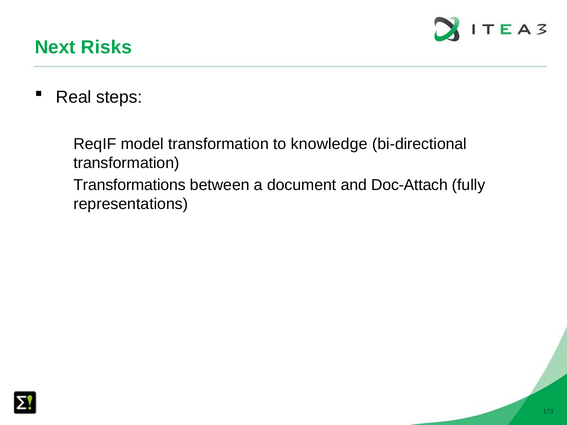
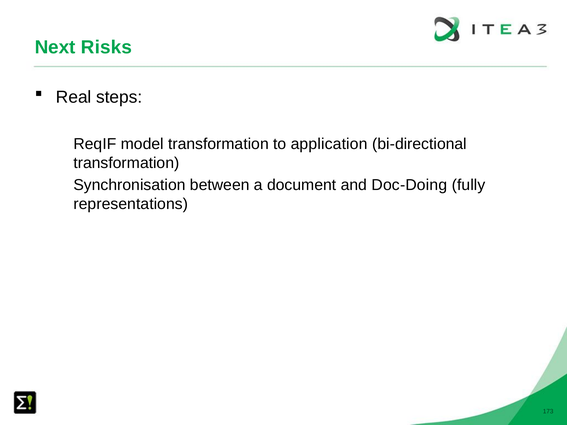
knowledge: knowledge -> application
Transformations: Transformations -> Synchronisation
Doc-Attach: Doc-Attach -> Doc-Doing
